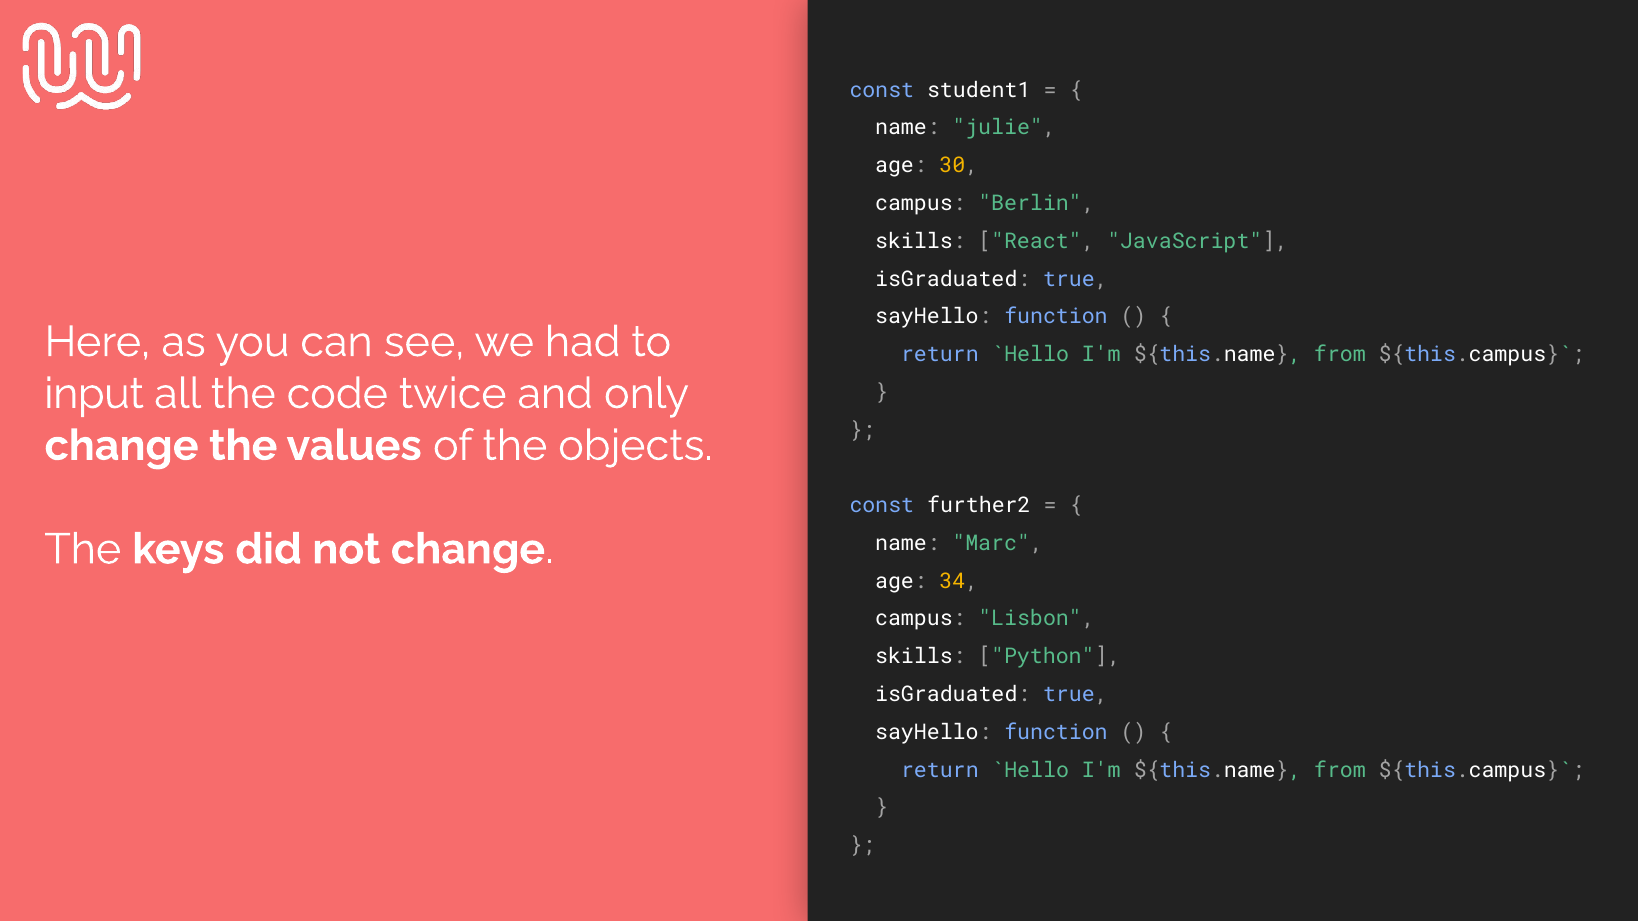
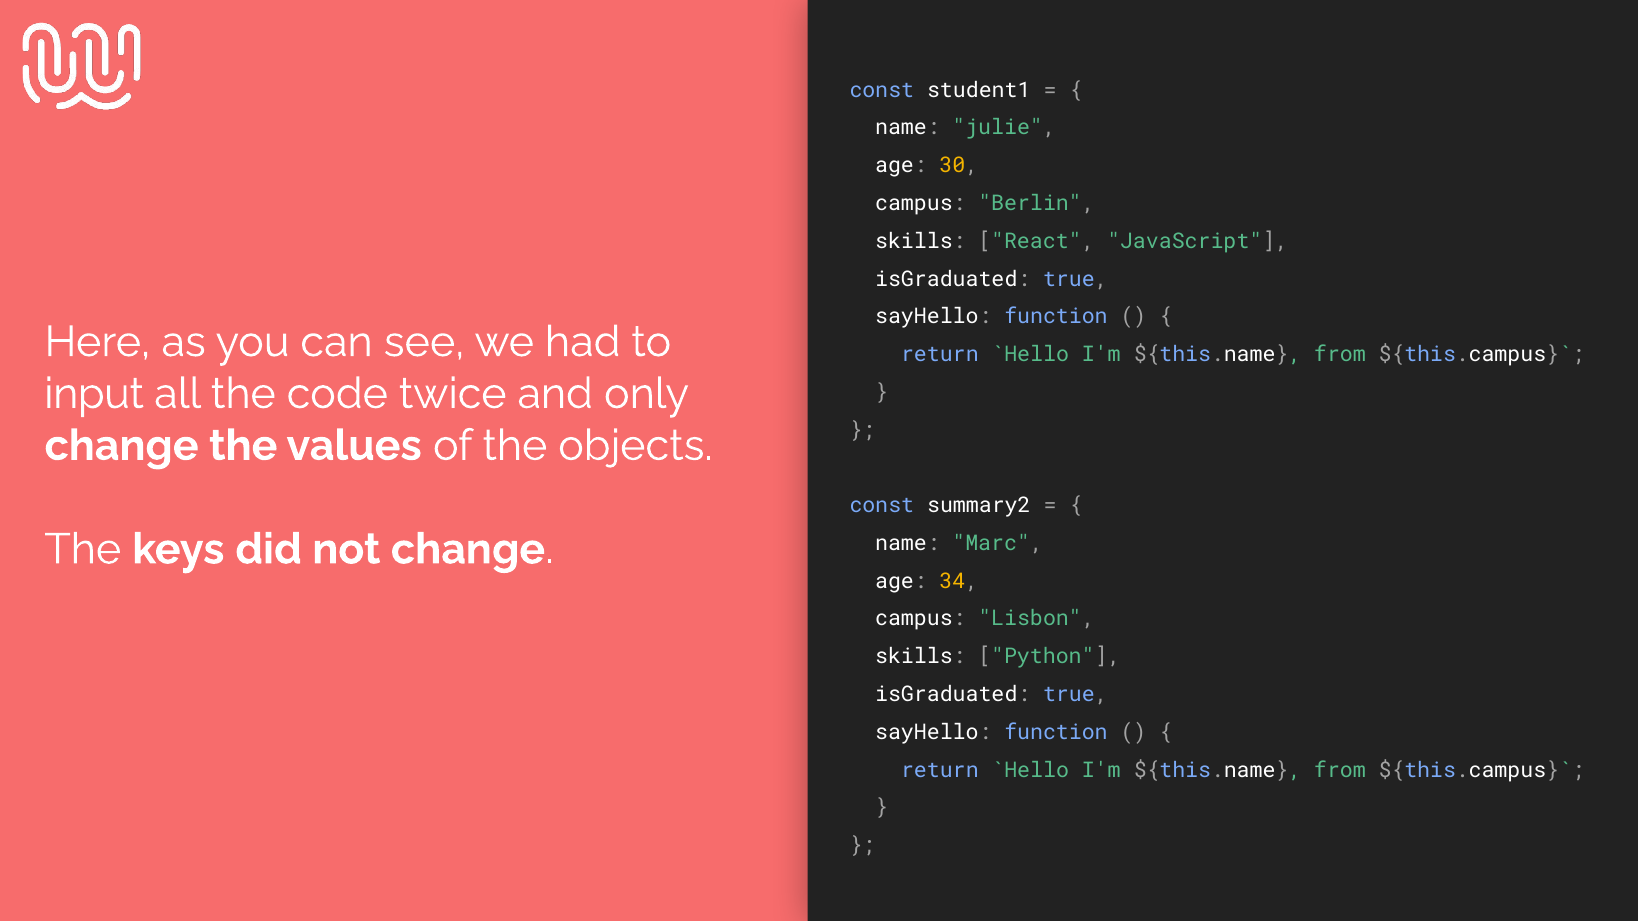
further2: further2 -> summary2
